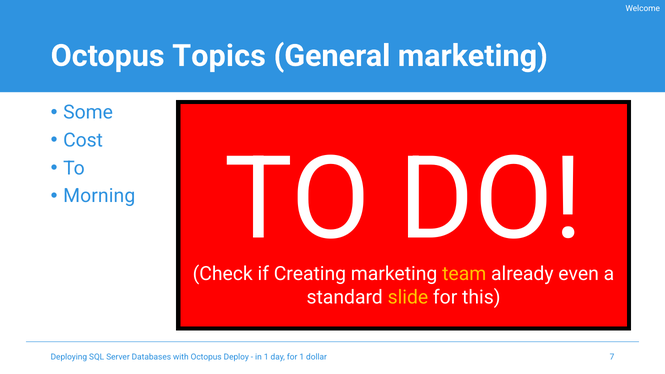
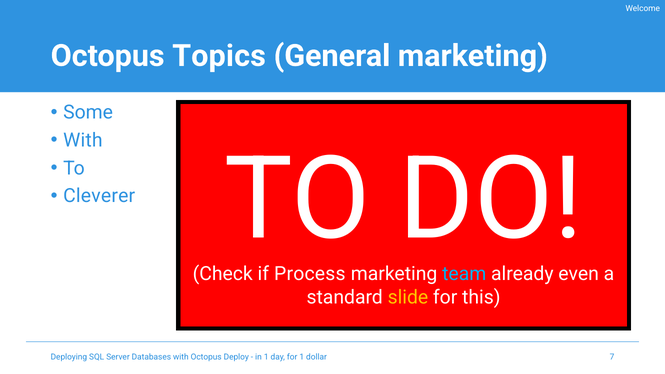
Cost at (83, 140): Cost -> With
Morning: Morning -> Cleverer
Creating: Creating -> Process
team colour: yellow -> light blue
